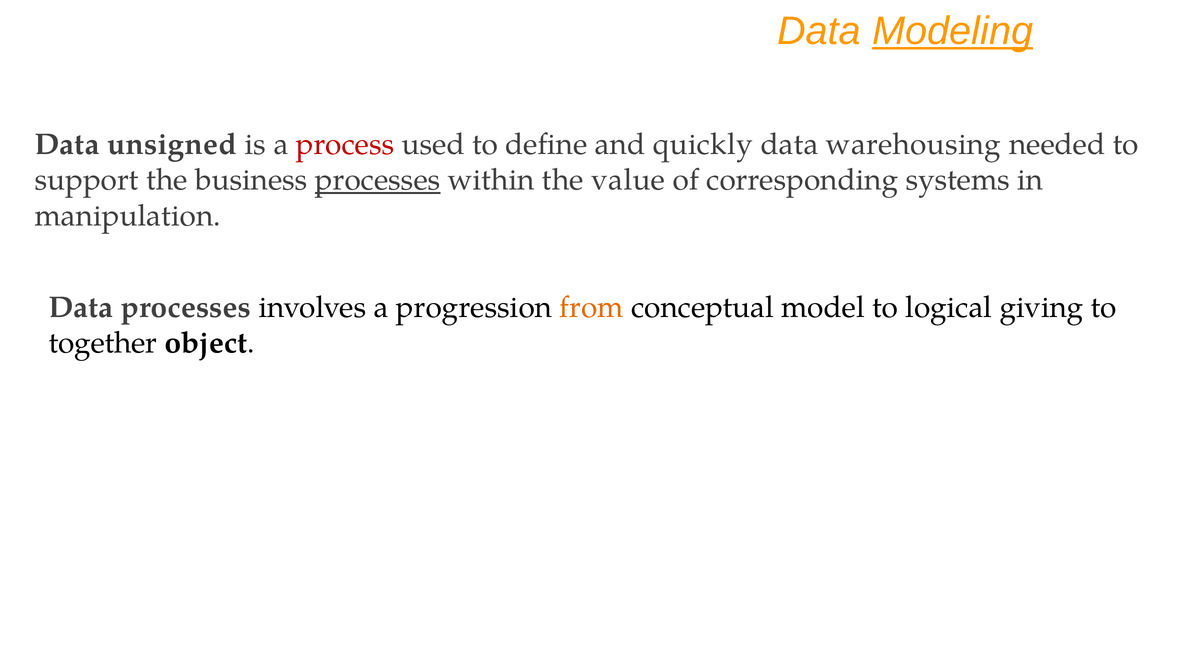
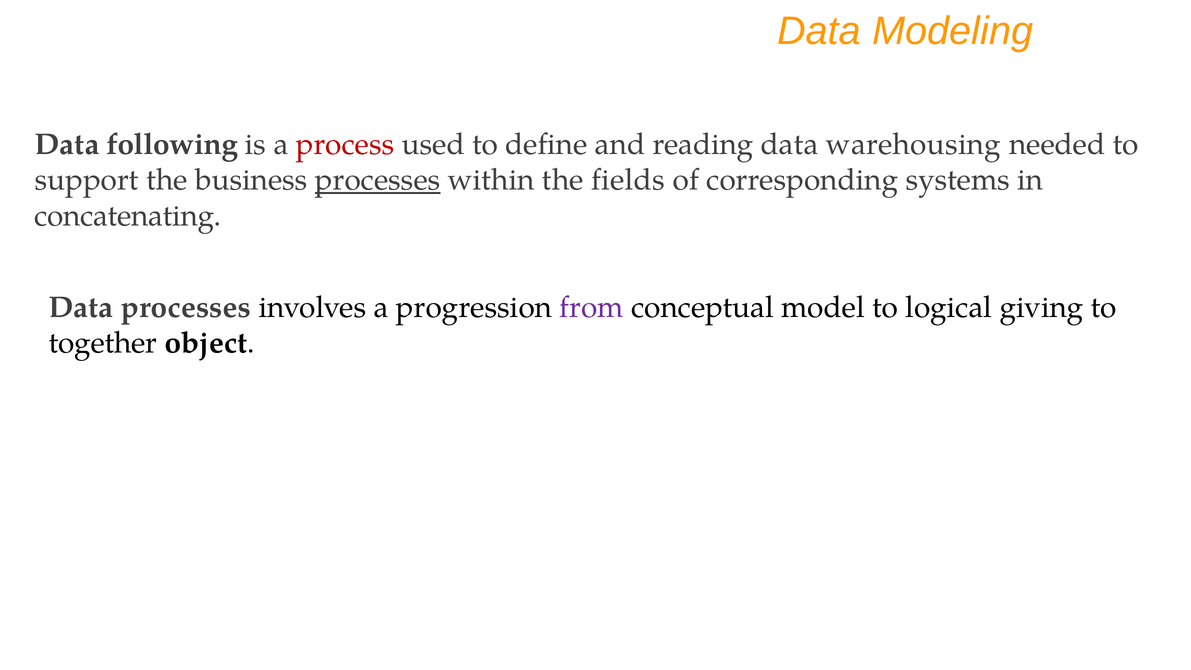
Modeling underline: present -> none
unsigned: unsigned -> following
quickly: quickly -> reading
value: value -> fields
manipulation: manipulation -> concatenating
from colour: orange -> purple
